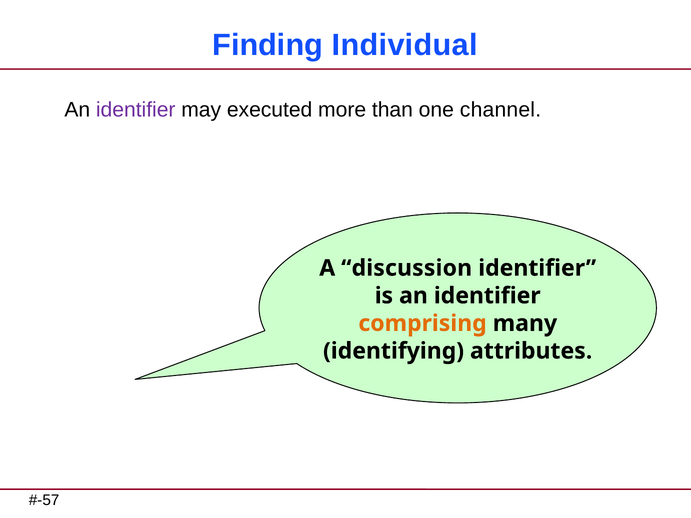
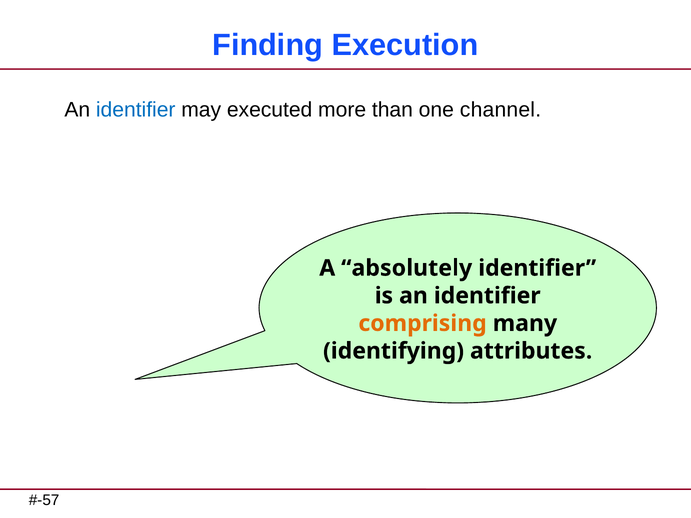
Individual: Individual -> Execution
identifier at (136, 110) colour: purple -> blue
discussion: discussion -> absolutely
